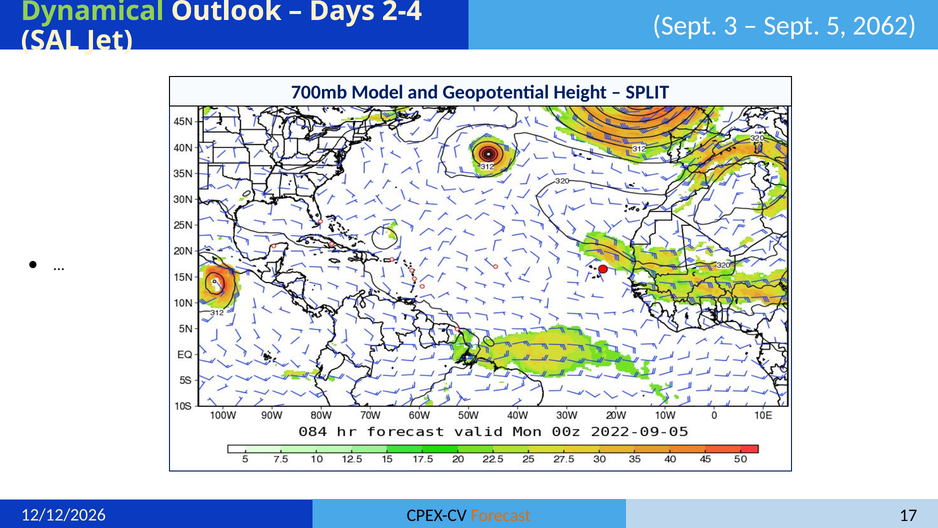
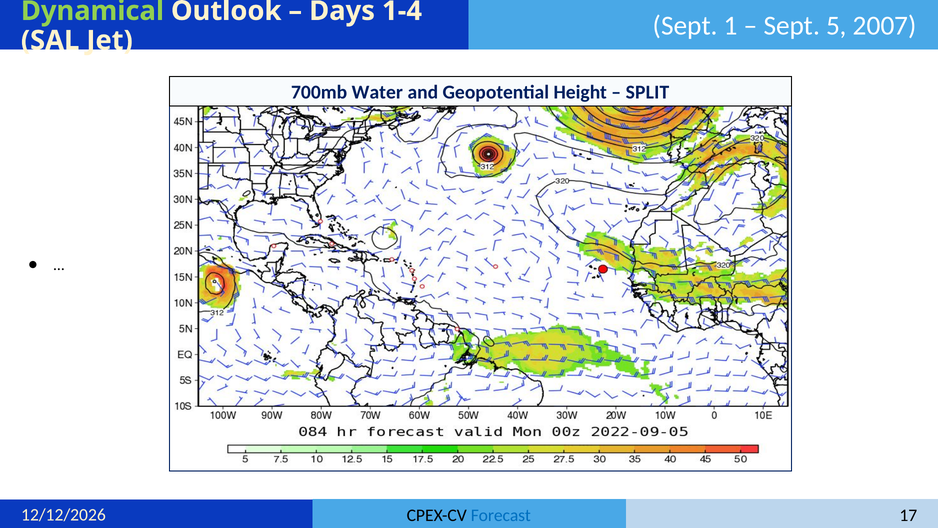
2-4: 2-4 -> 1-4
3: 3 -> 1
2062: 2062 -> 2007
Model: Model -> Water
Forecast colour: orange -> blue
